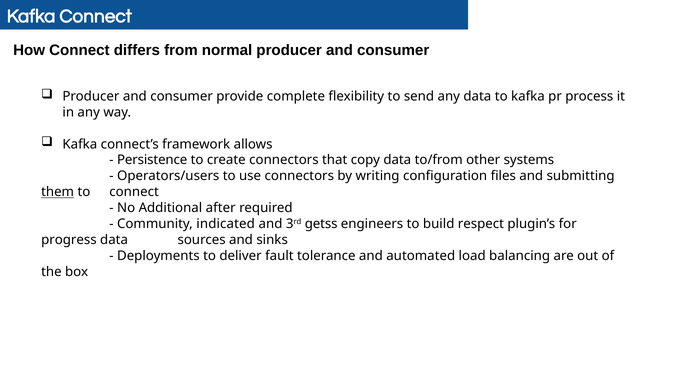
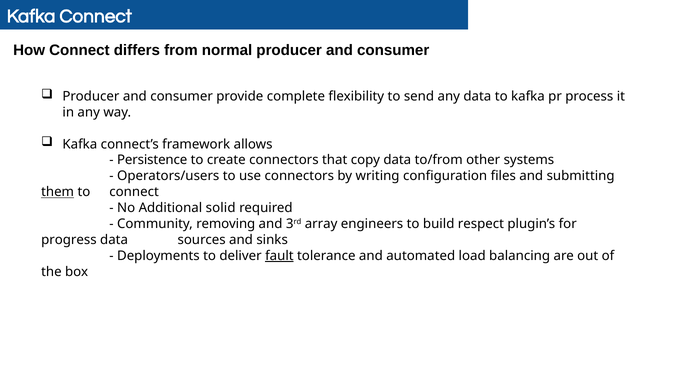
after: after -> solid
indicated: indicated -> removing
getss: getss -> array
fault underline: none -> present
